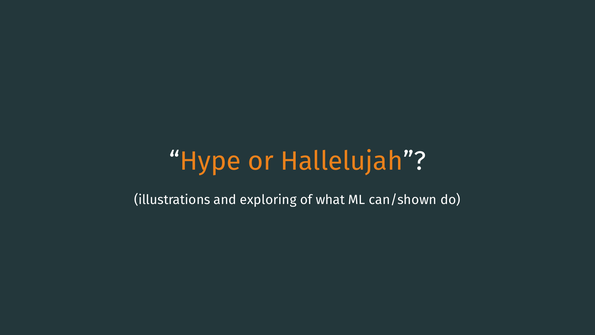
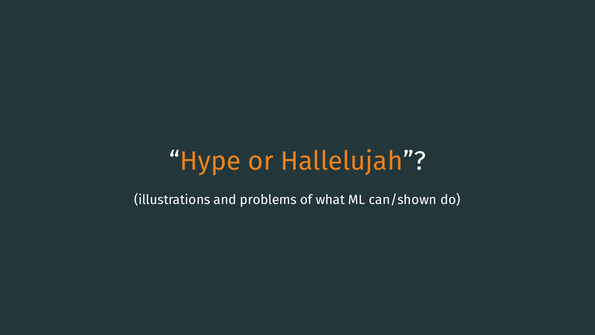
exploring: exploring -> problems
